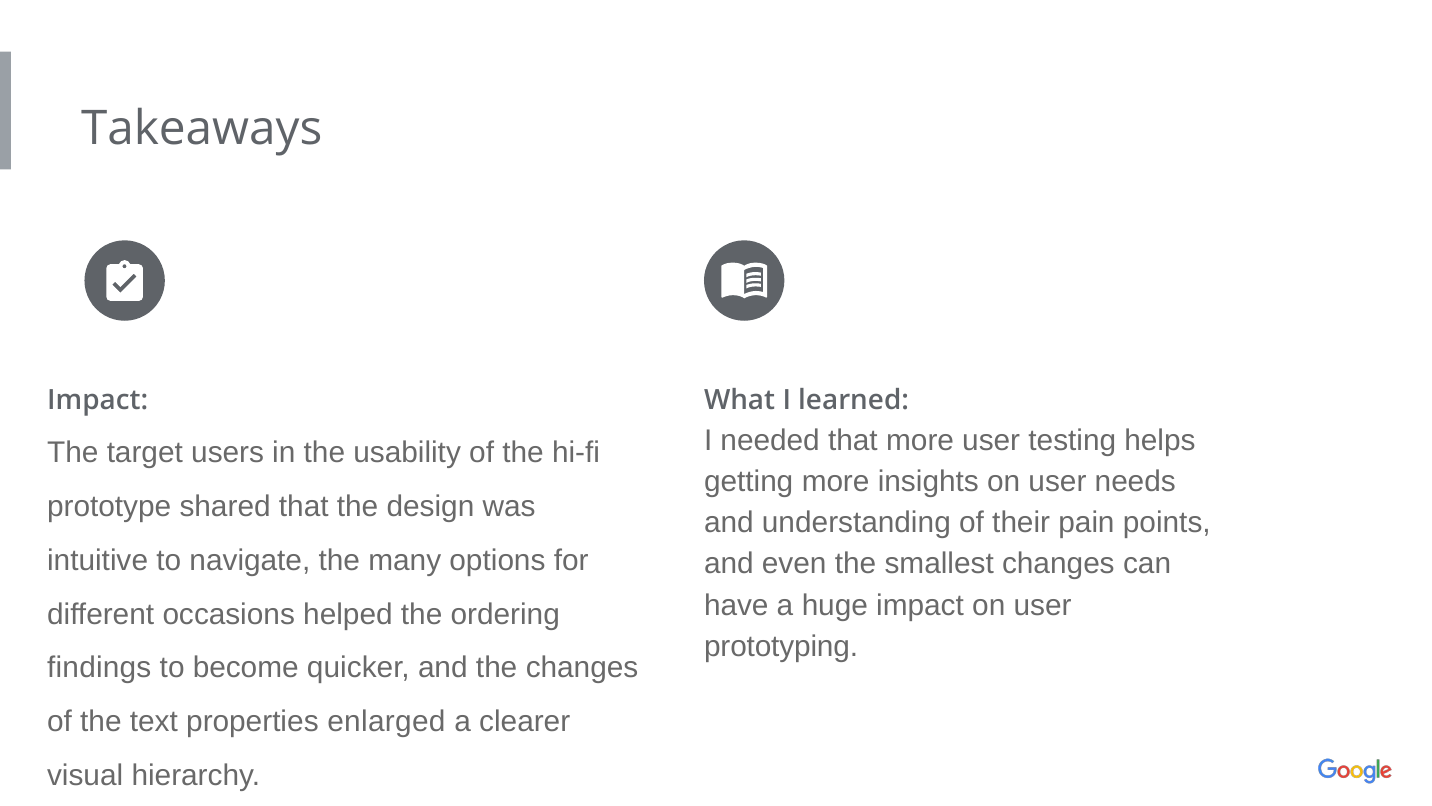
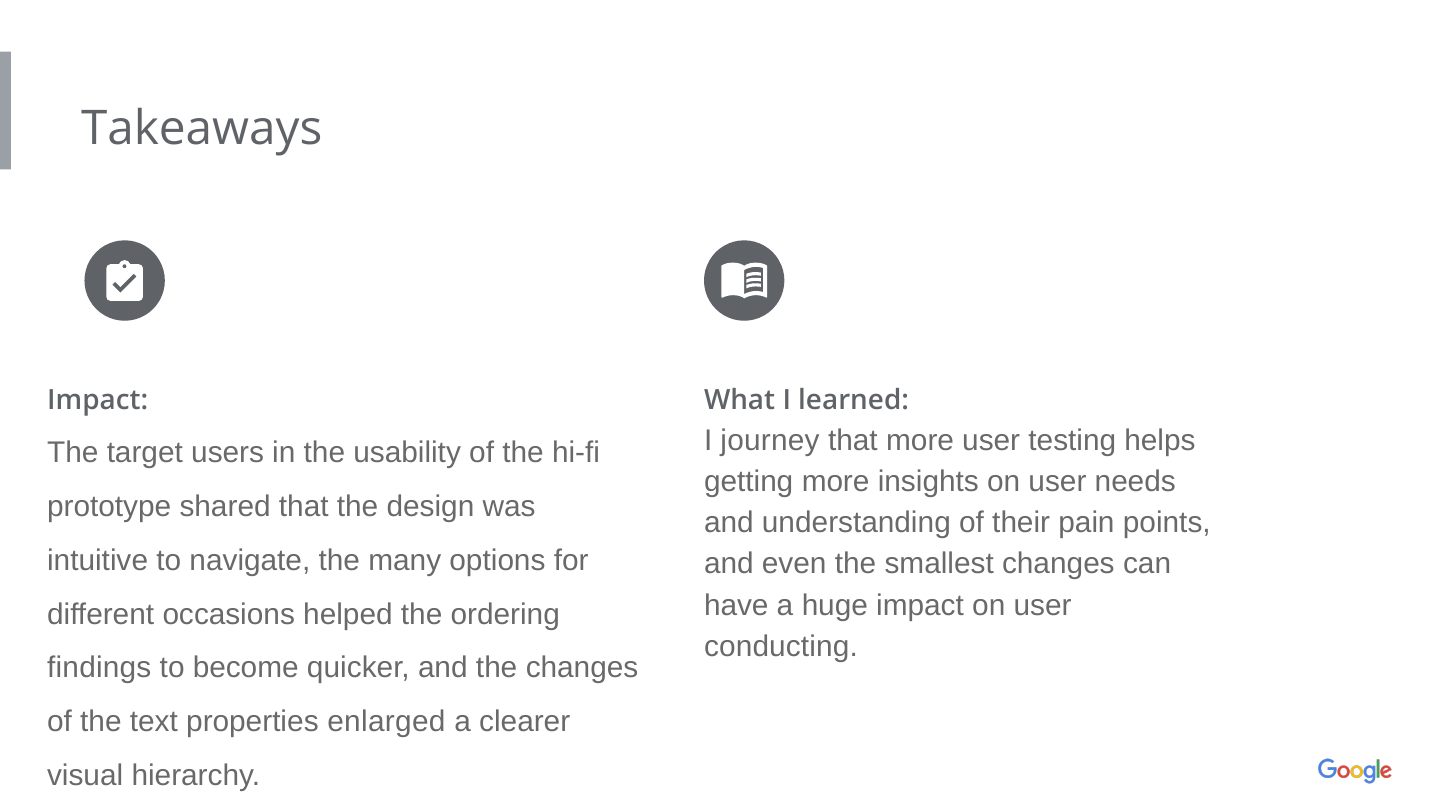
needed: needed -> journey
prototyping: prototyping -> conducting
